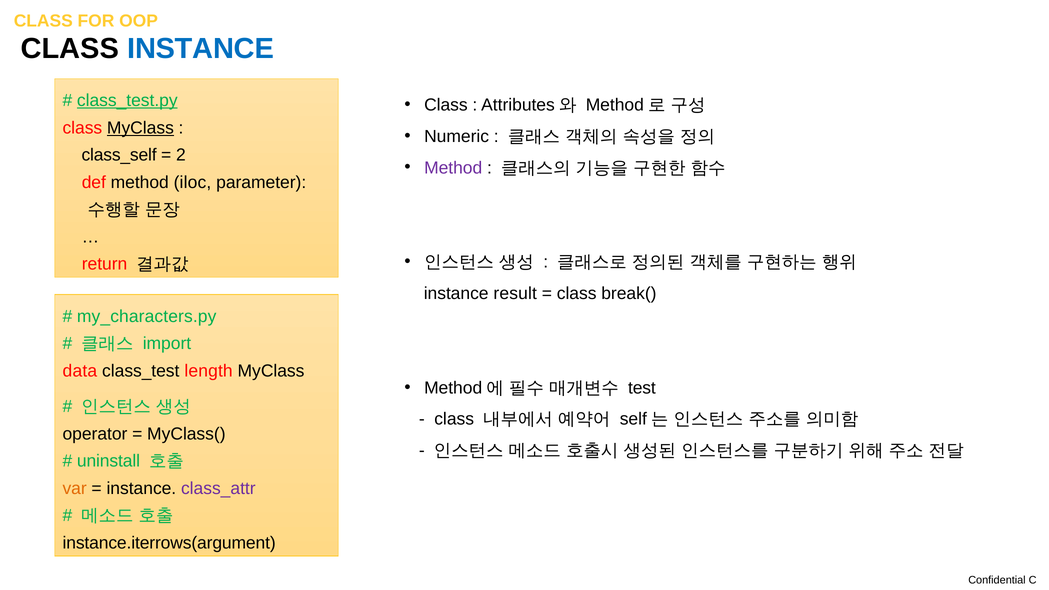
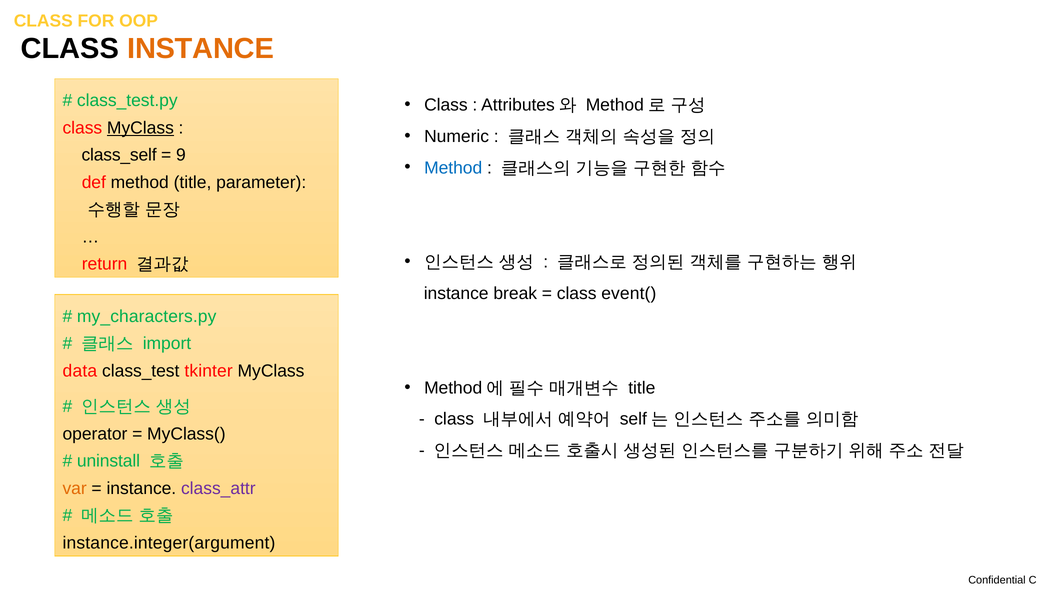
INSTANCE at (201, 49) colour: blue -> orange
class_test.py underline: present -> none
2: 2 -> 9
Method at (453, 168) colour: purple -> blue
method iloc: iloc -> title
result: result -> break
break(: break( -> event(
length: length -> tkinter
test at (642, 388): test -> title
instance.iterrows(argument: instance.iterrows(argument -> instance.integer(argument
